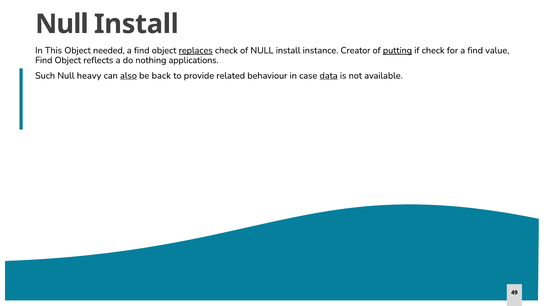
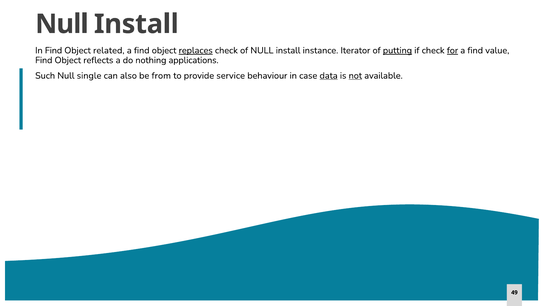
In This: This -> Find
needed: needed -> related
Creator: Creator -> Iterator
for underline: none -> present
heavy: heavy -> single
also underline: present -> none
back: back -> from
related: related -> service
not underline: none -> present
